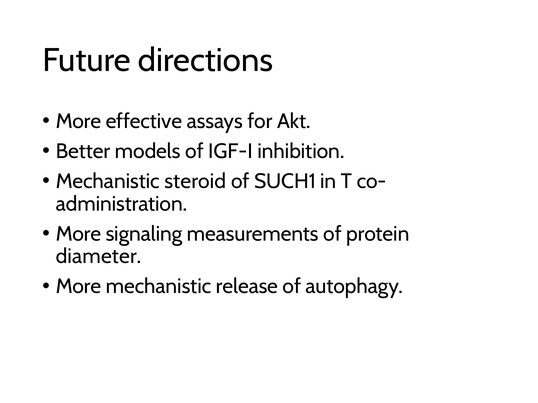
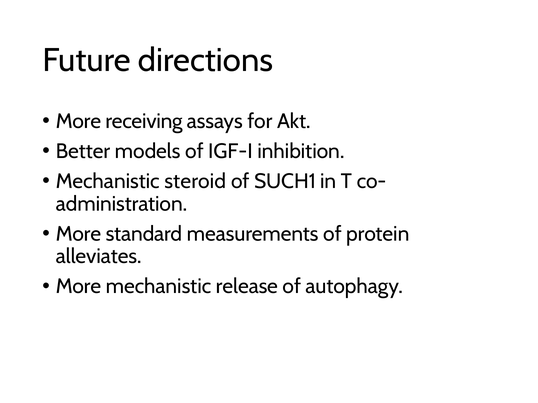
effective: effective -> receiving
signaling: signaling -> standard
diameter: diameter -> alleviates
